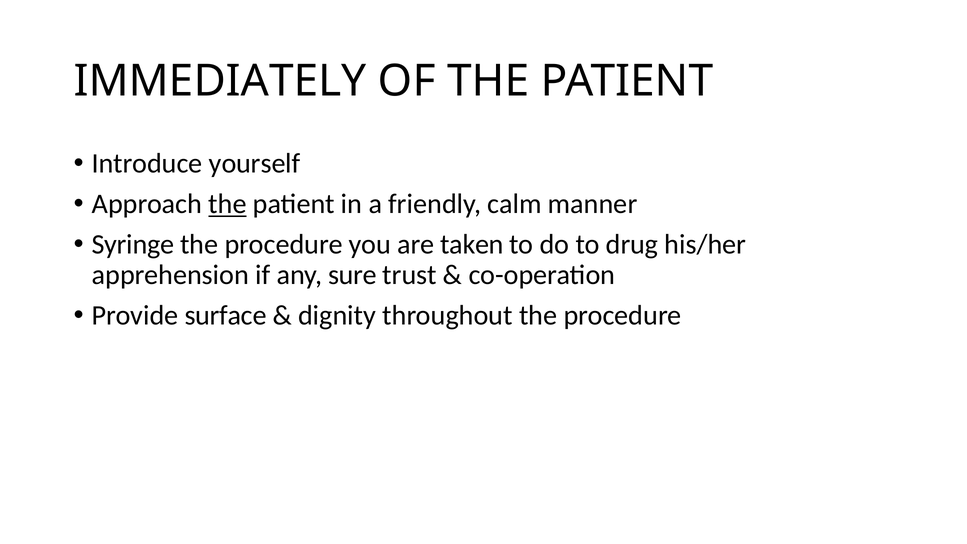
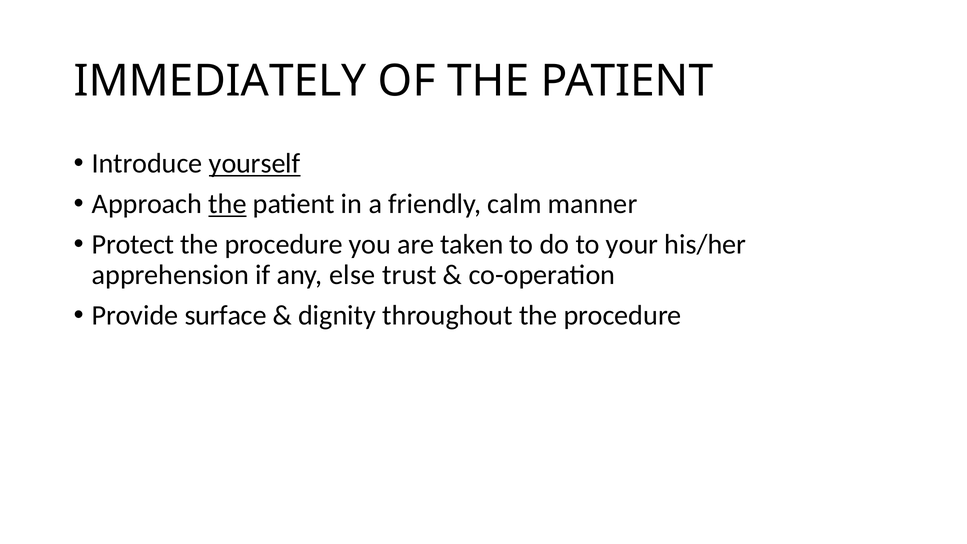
yourself underline: none -> present
Syringe: Syringe -> Protect
drug: drug -> your
sure: sure -> else
